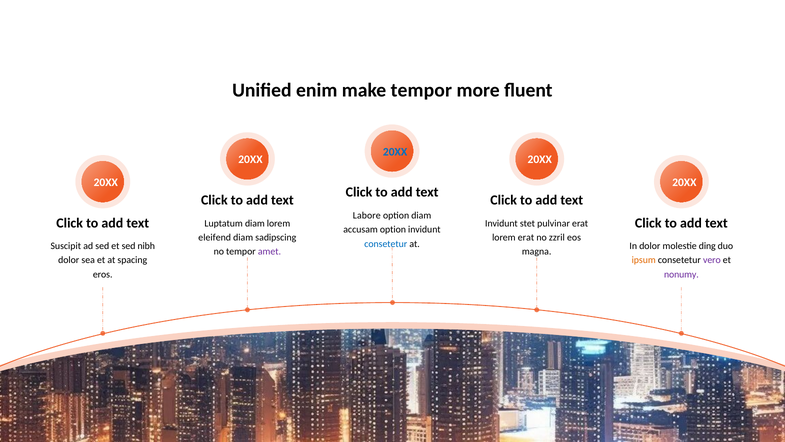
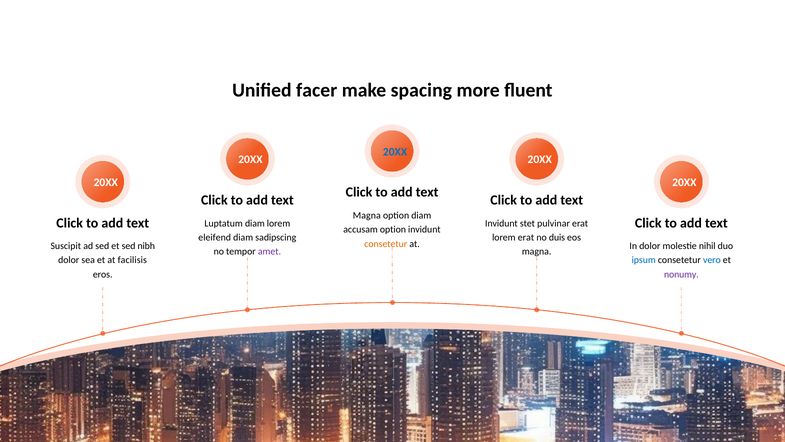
enim: enim -> facer
make tempor: tempor -> spacing
Labore at (367, 215): Labore -> Magna
zzril: zzril -> duis
consetetur at (386, 244) colour: blue -> orange
ding: ding -> nihil
spacing: spacing -> facilisis
ipsum colour: orange -> blue
vero colour: purple -> blue
